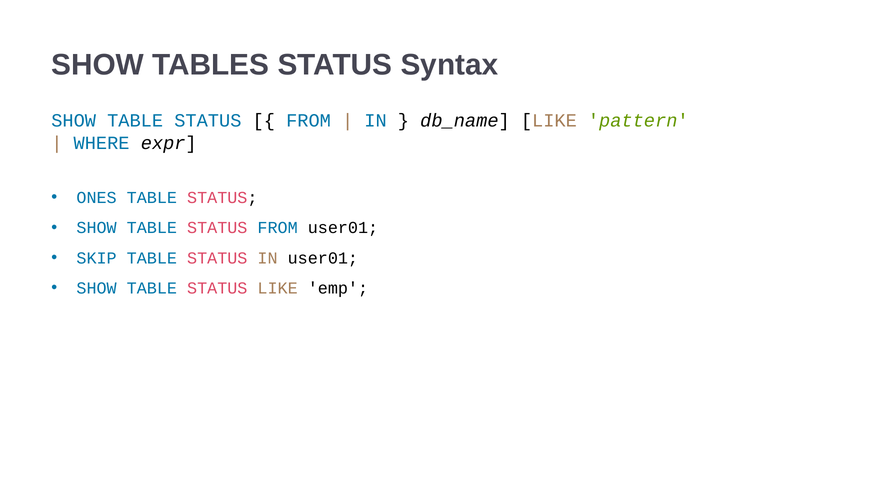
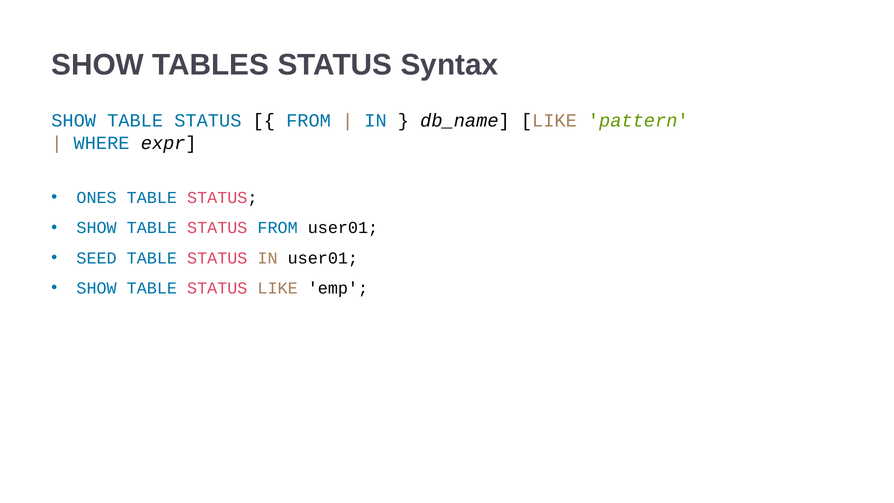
SKIP: SKIP -> SEED
